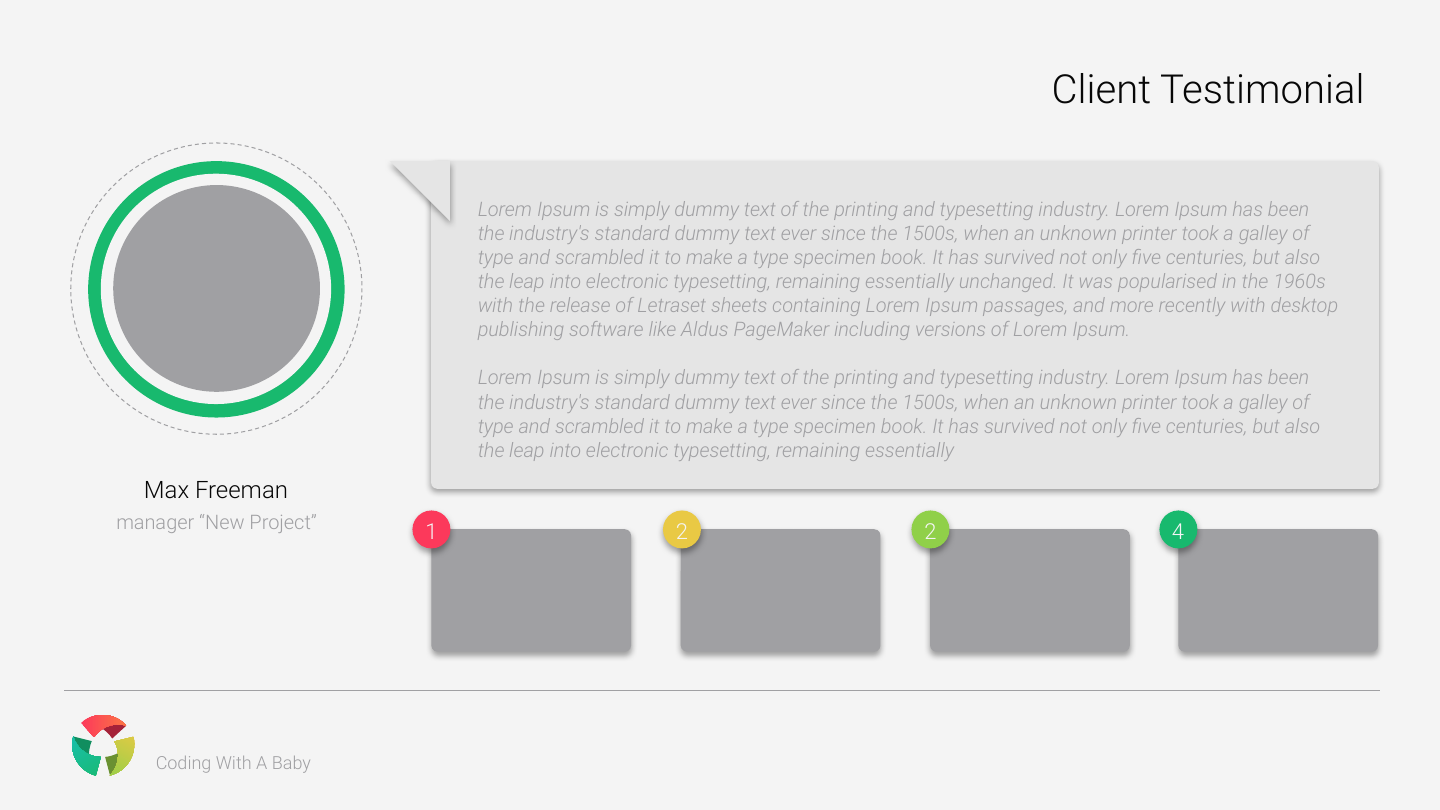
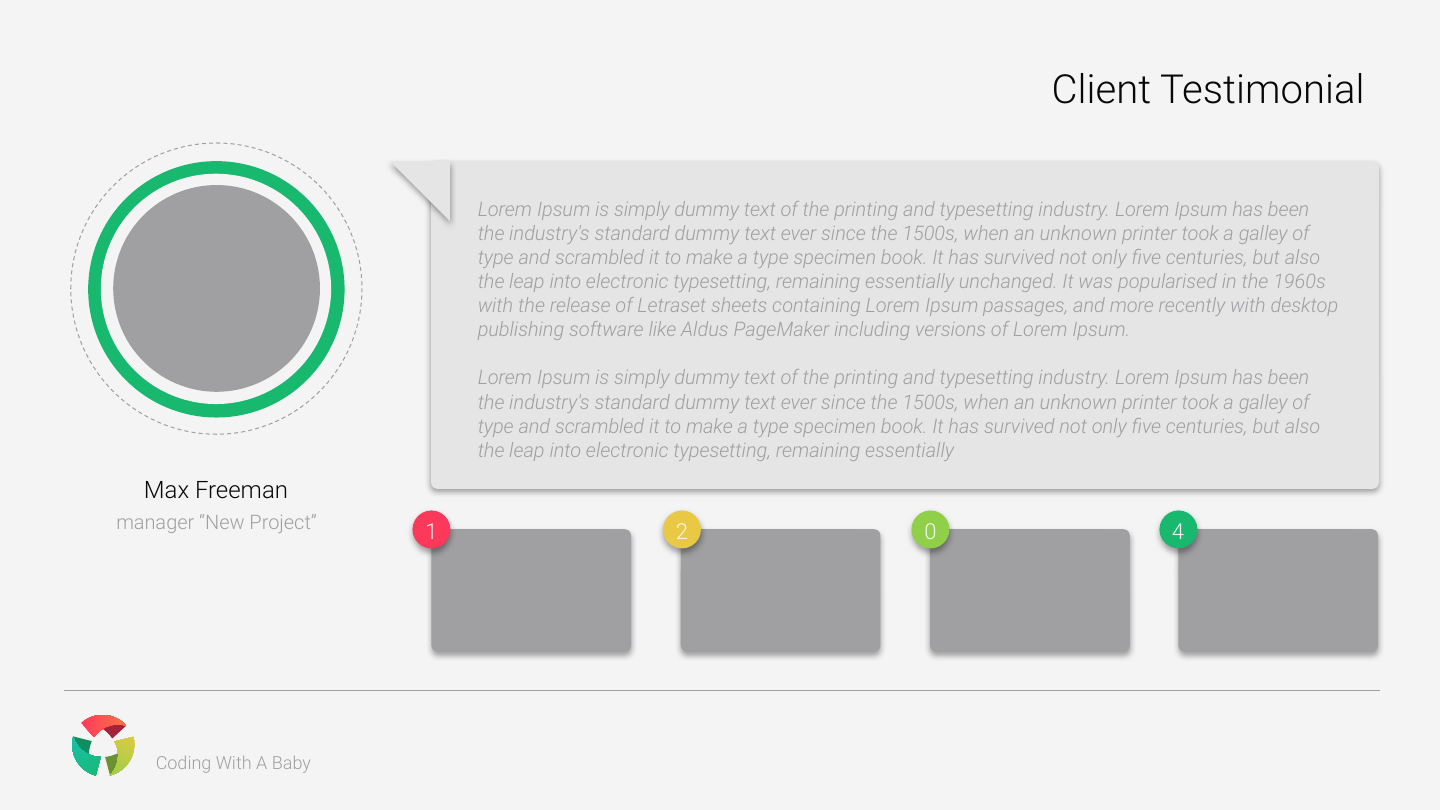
2 2: 2 -> 0
